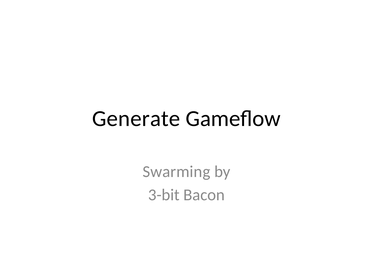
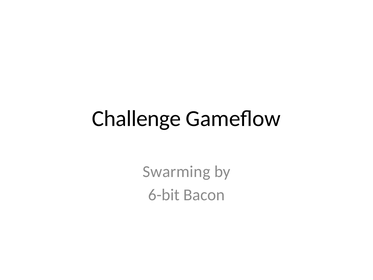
Generate: Generate -> Challenge
3-bit: 3-bit -> 6-bit
